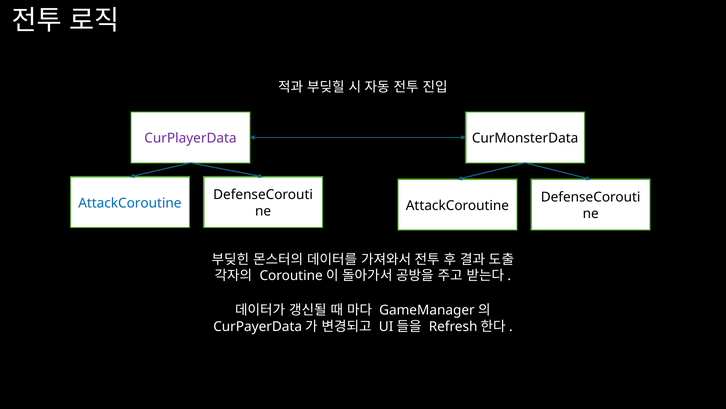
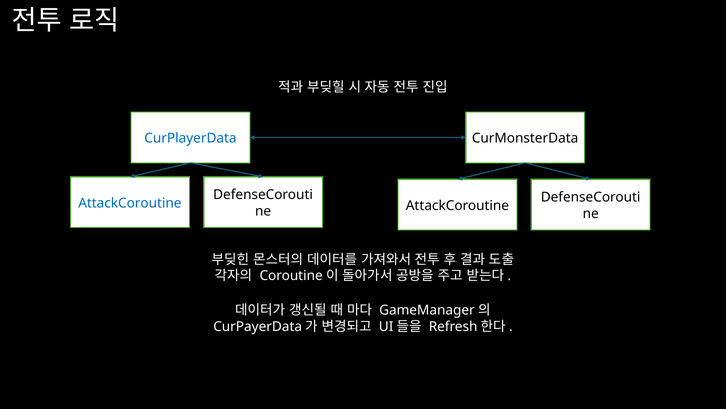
CurPlayerData colour: purple -> blue
